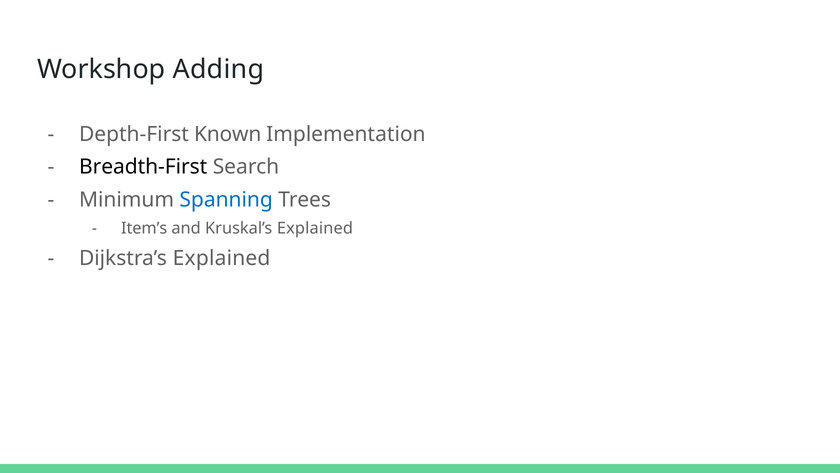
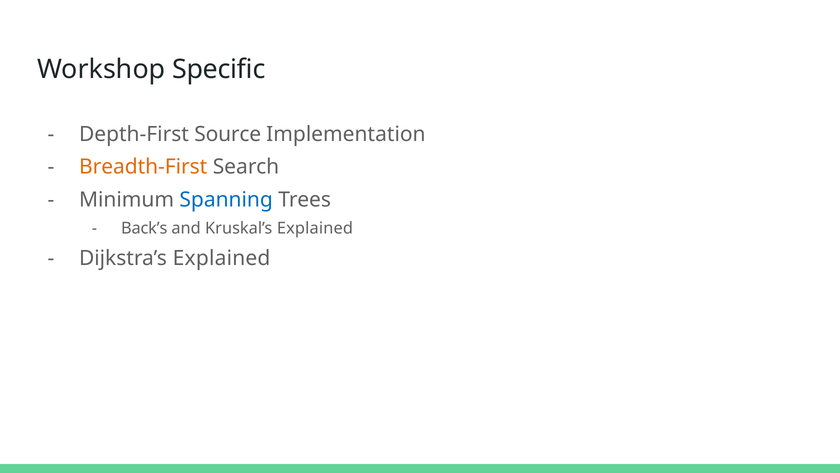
Adding: Adding -> Specific
Known: Known -> Source
Breadth-First colour: black -> orange
Item’s: Item’s -> Back’s
